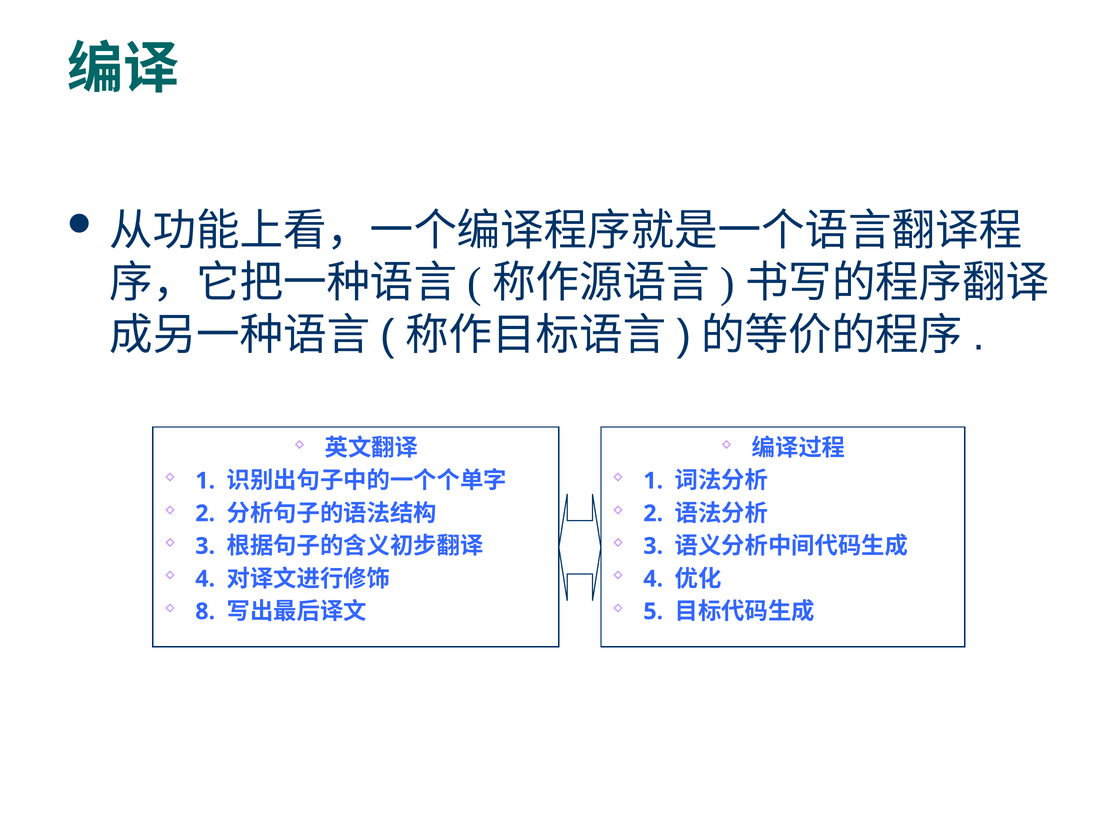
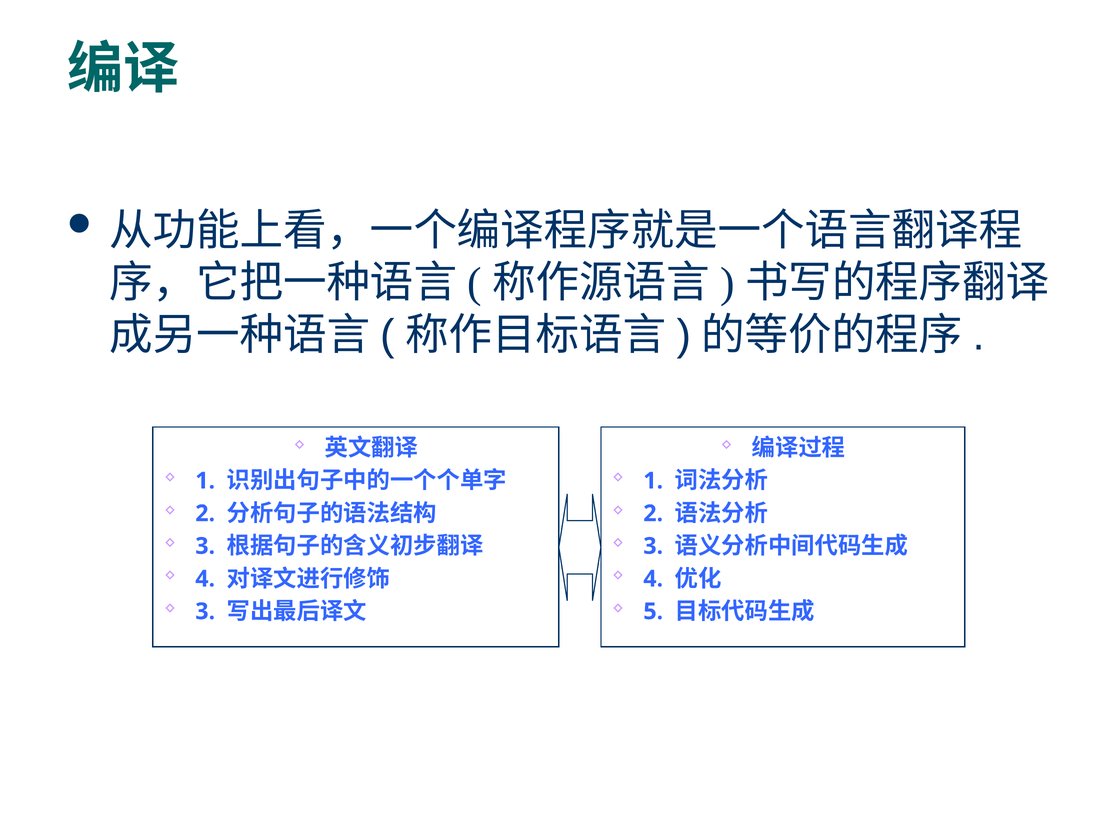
8 at (205, 611): 8 -> 3
